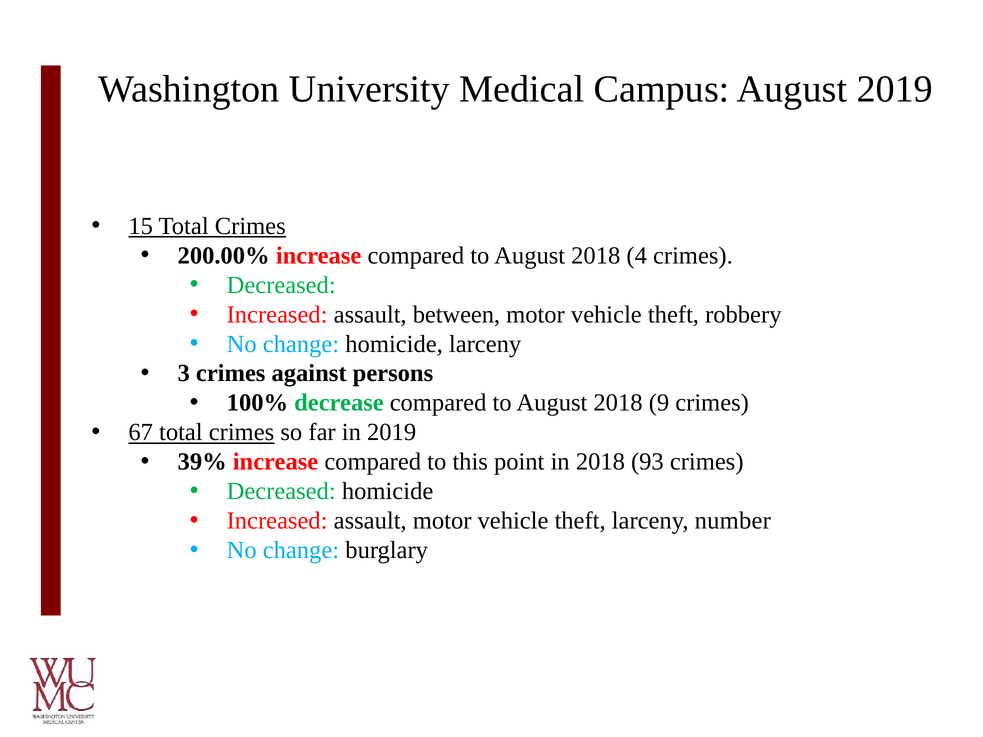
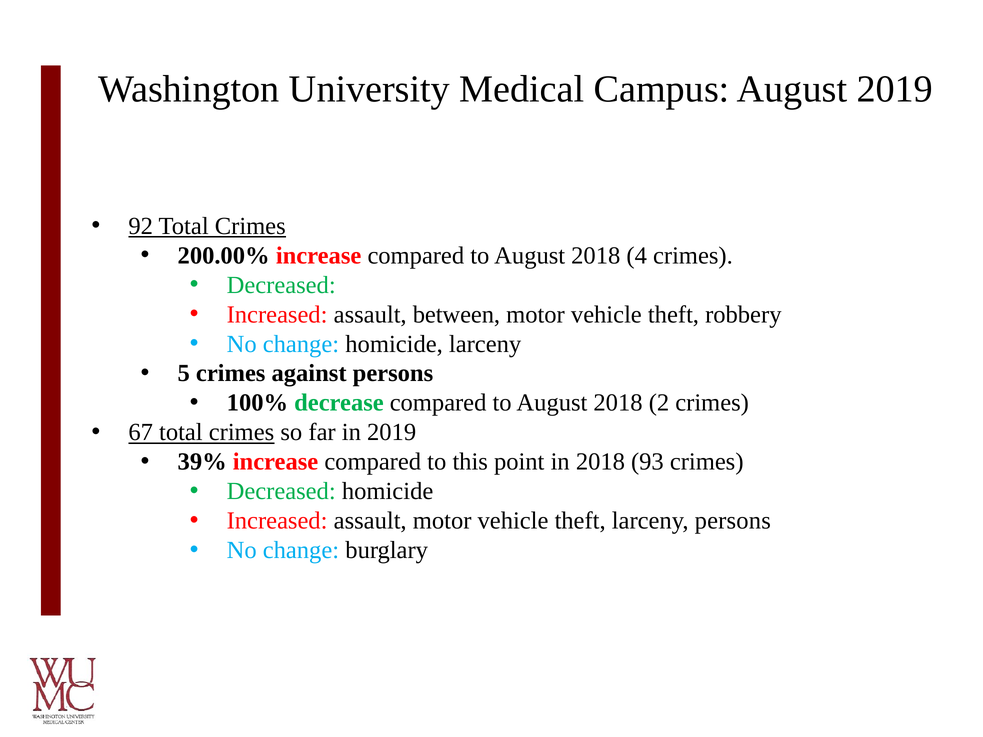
15: 15 -> 92
3: 3 -> 5
9: 9 -> 2
larceny number: number -> persons
